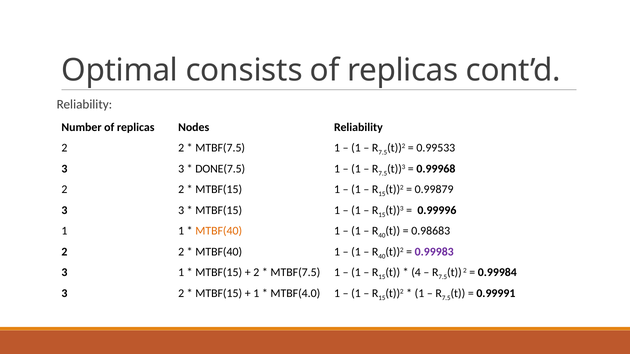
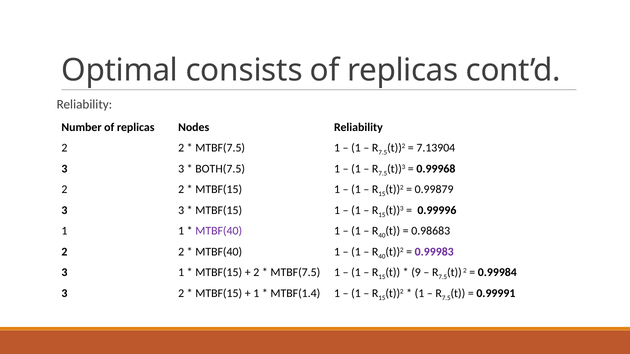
0.99533: 0.99533 -> 7.13904
DONE(7.5: DONE(7.5 -> BOTH(7.5
MTBF(40 at (219, 231) colour: orange -> purple
4: 4 -> 9
MTBF(4.0: MTBF(4.0 -> MTBF(1.4
